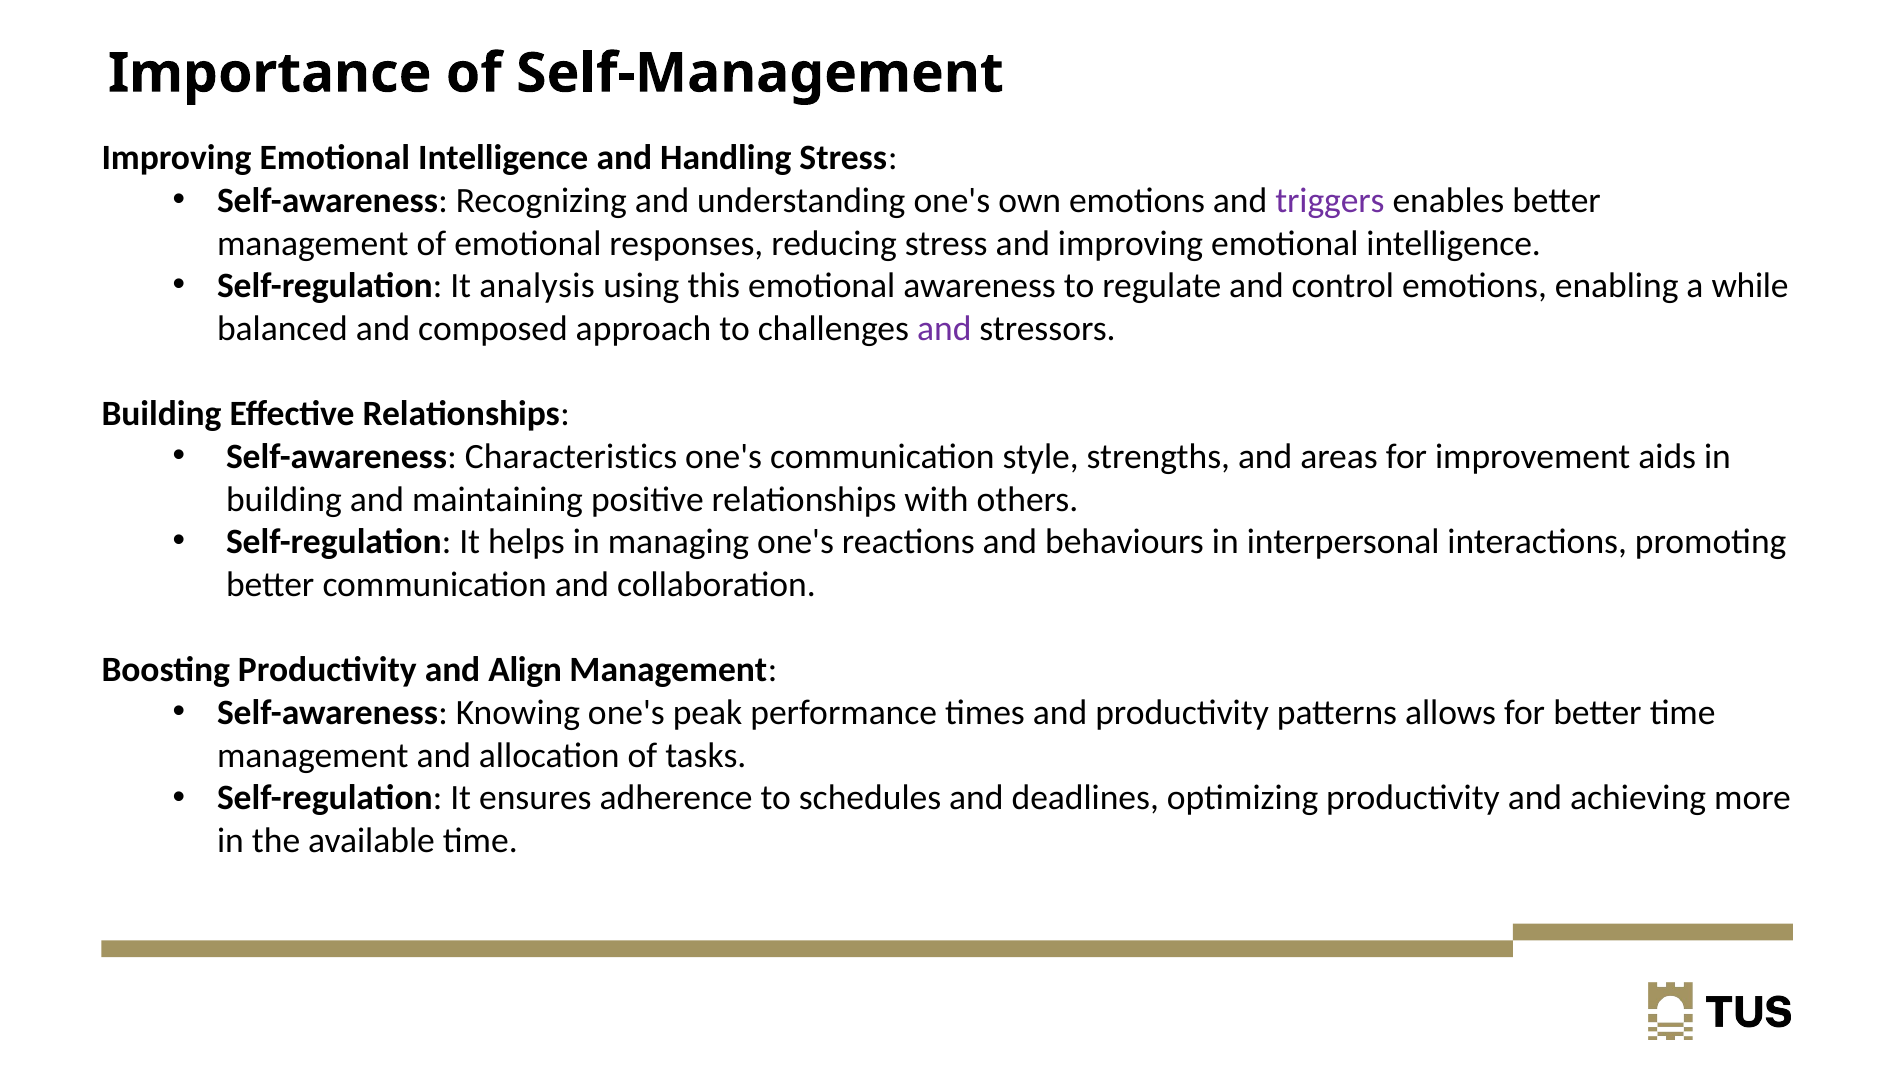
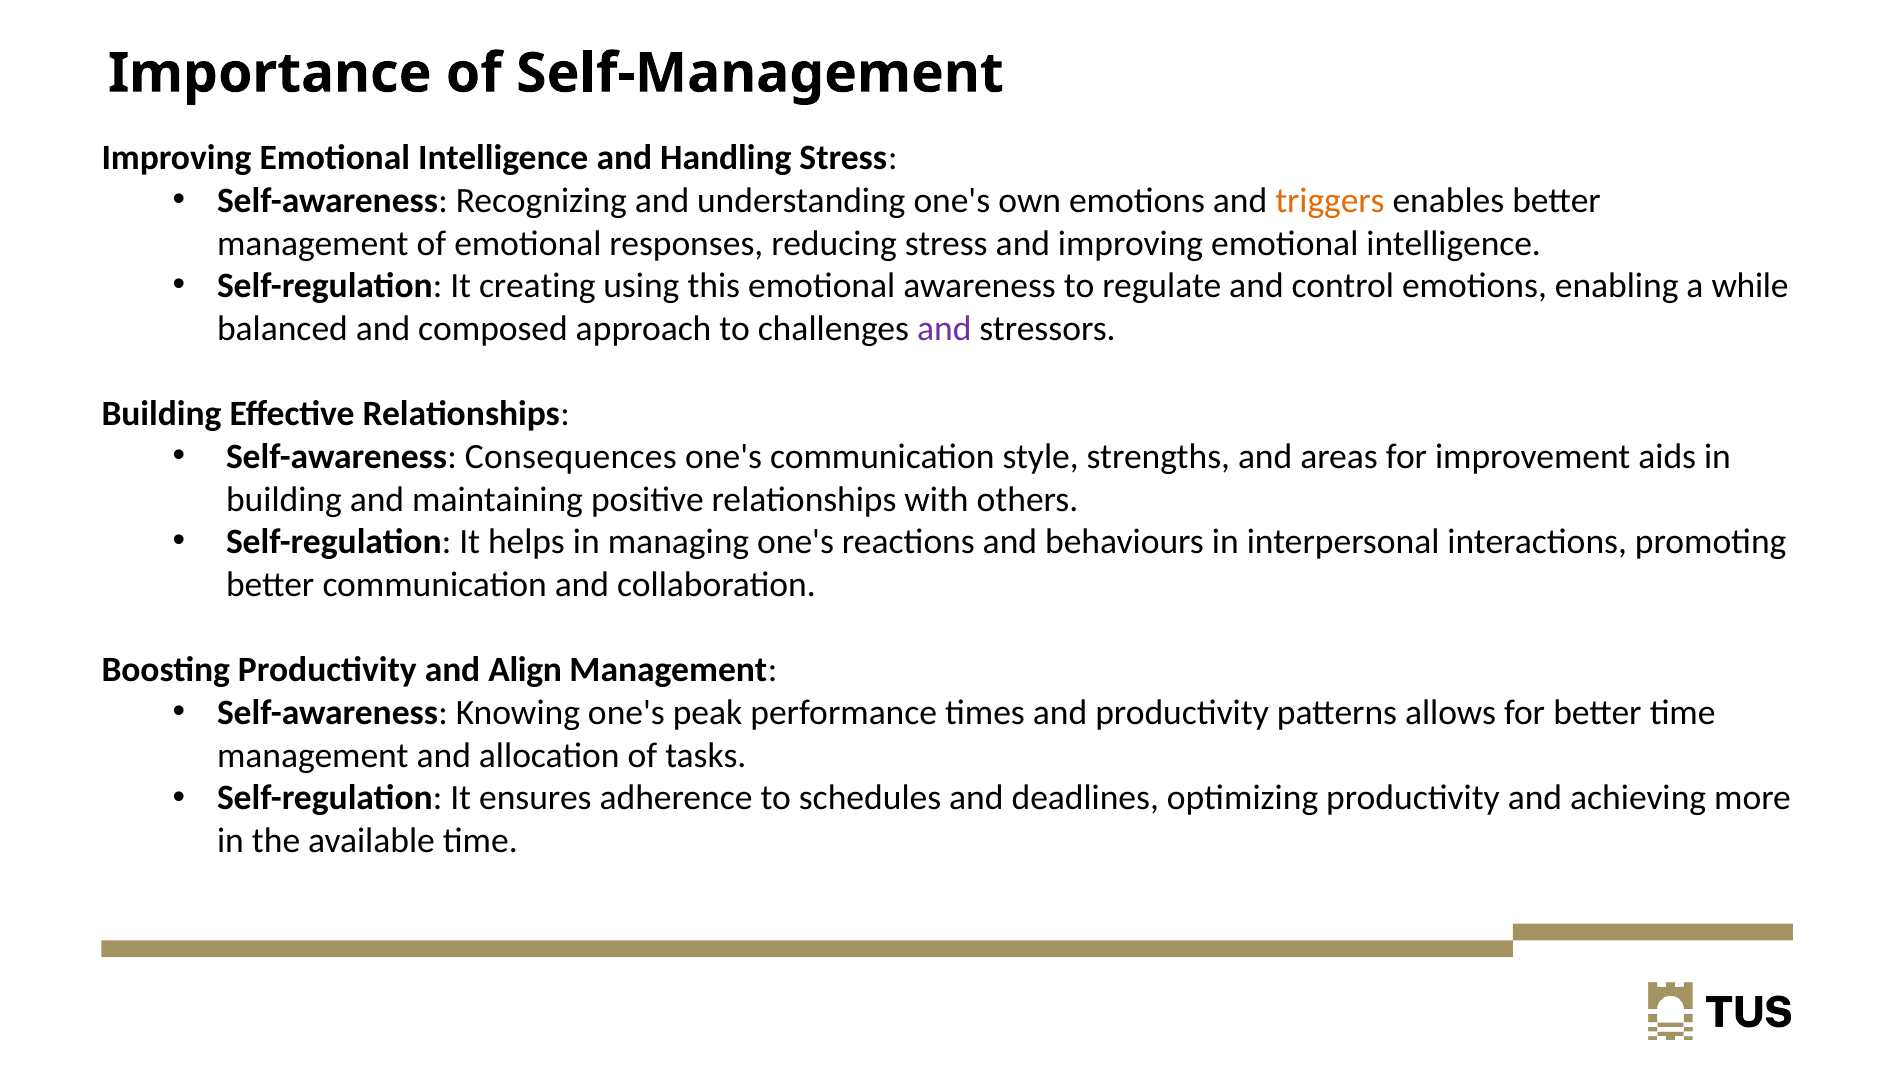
triggers colour: purple -> orange
analysis: analysis -> creating
Characteristics: Characteristics -> Consequences
